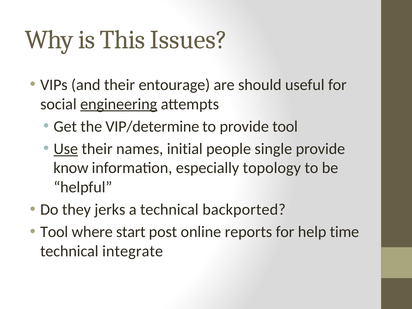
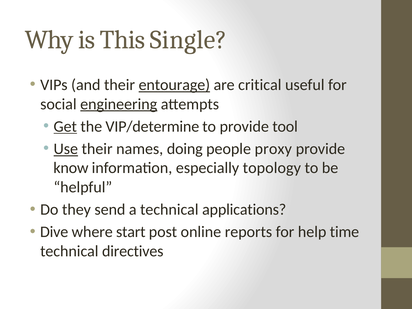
Issues: Issues -> Single
entourage underline: none -> present
should: should -> critical
Get underline: none -> present
initial: initial -> doing
single: single -> proxy
jerks: jerks -> send
backported: backported -> applications
Tool at (54, 232): Tool -> Dive
integrate: integrate -> directives
